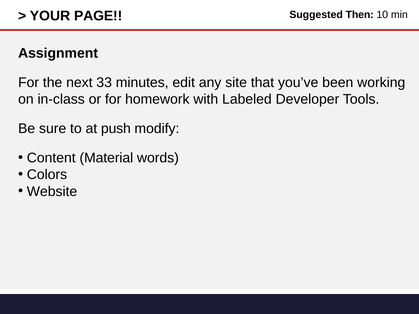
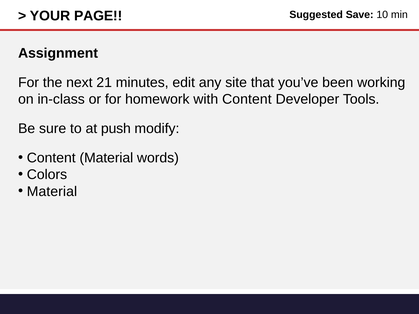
Then: Then -> Save
33: 33 -> 21
with Labeled: Labeled -> Content
Website at (52, 192): Website -> Material
